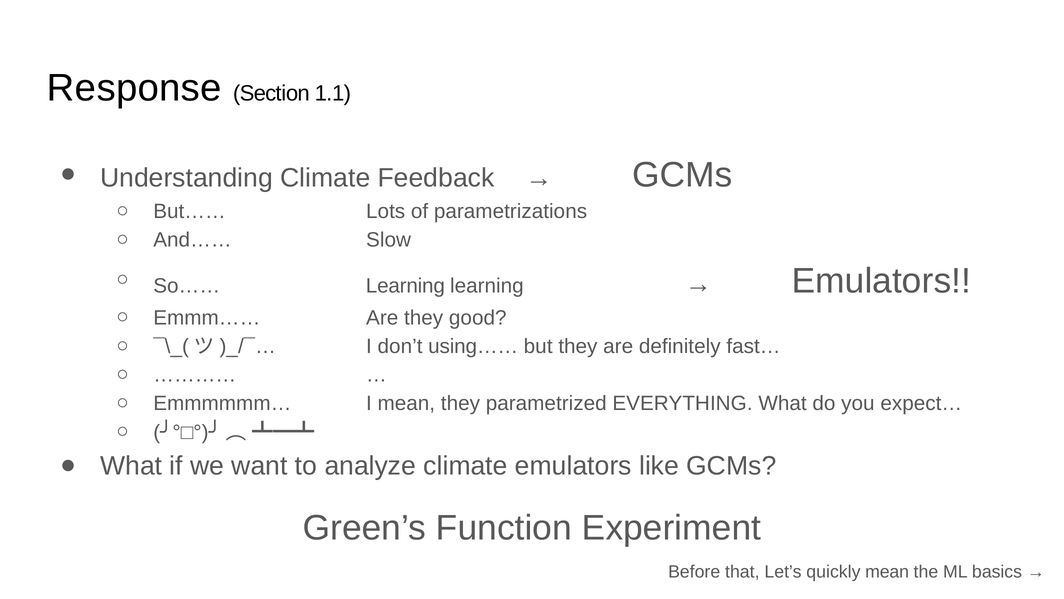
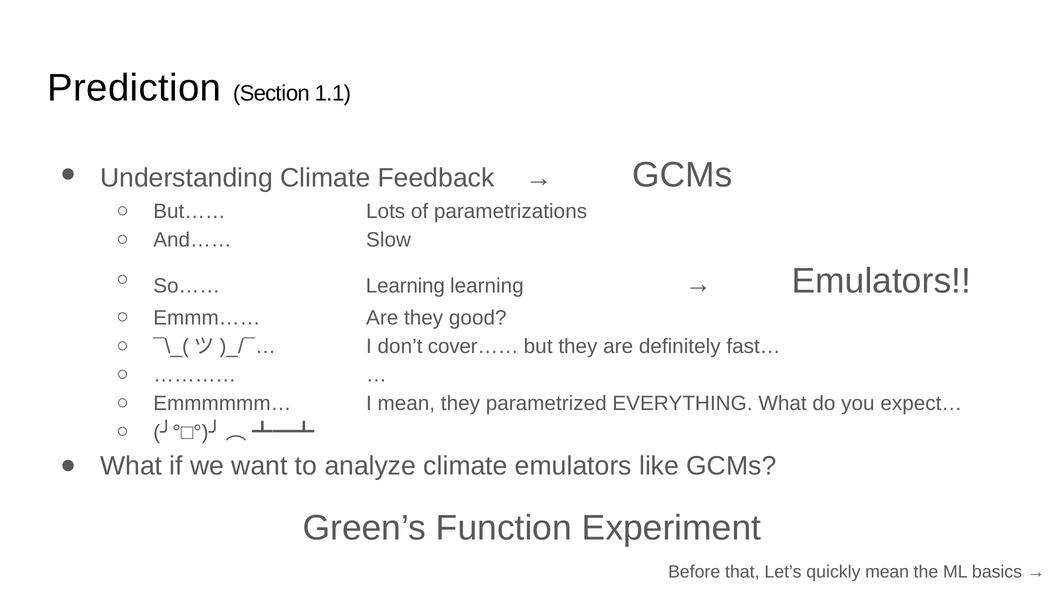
Response: Response -> Prediction
using……: using…… -> cover……
